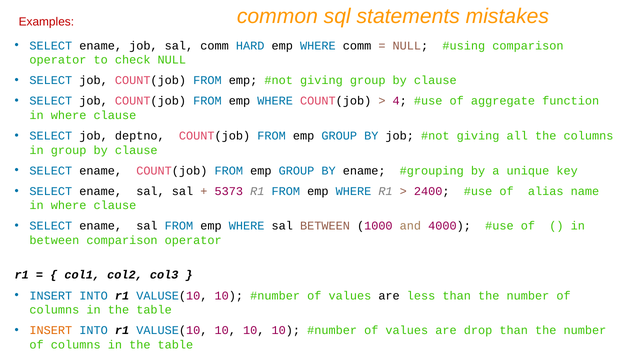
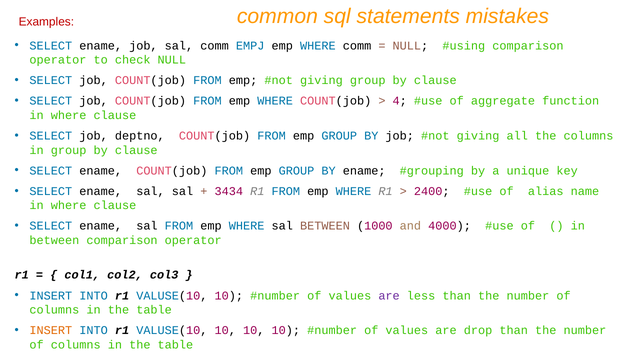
HARD: HARD -> EMPJ
5373: 5373 -> 3434
are at (389, 296) colour: black -> purple
